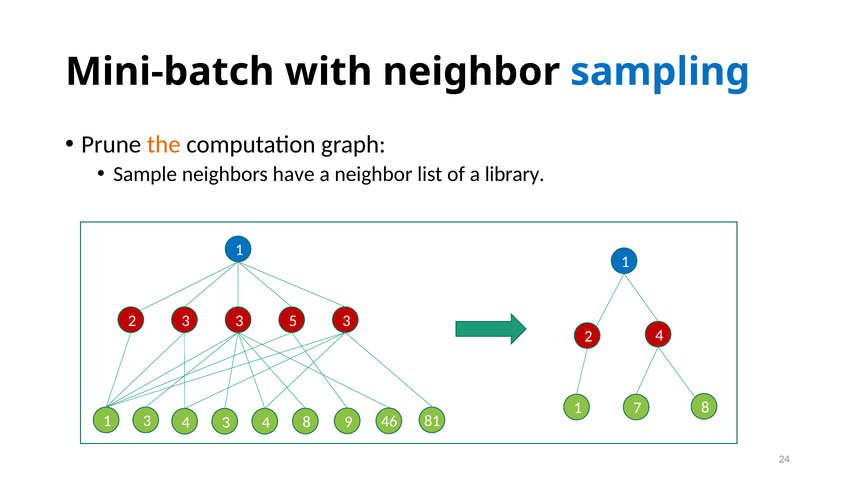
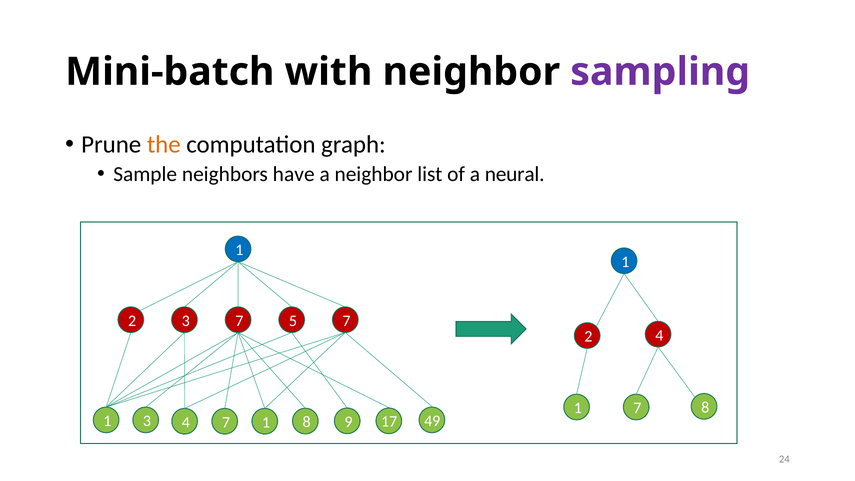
sampling colour: blue -> purple
library: library -> neural
3 at (239, 321): 3 -> 7
3 at (347, 321): 3 -> 7
3 at (226, 422): 3 -> 7
4 at (266, 422): 4 -> 1
46: 46 -> 17
81: 81 -> 49
